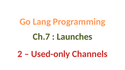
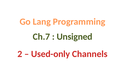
Launches: Launches -> Unsigned
